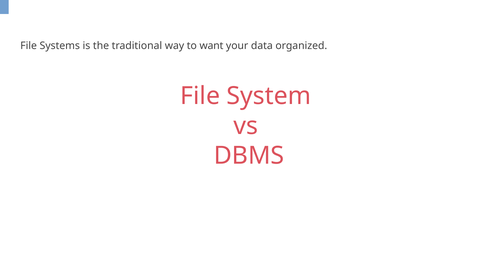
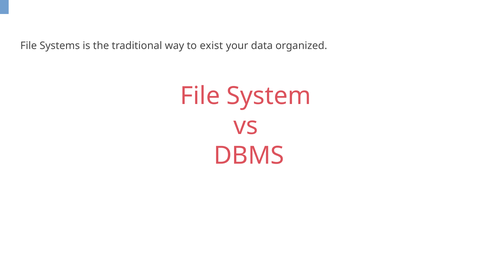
want: want -> exist
